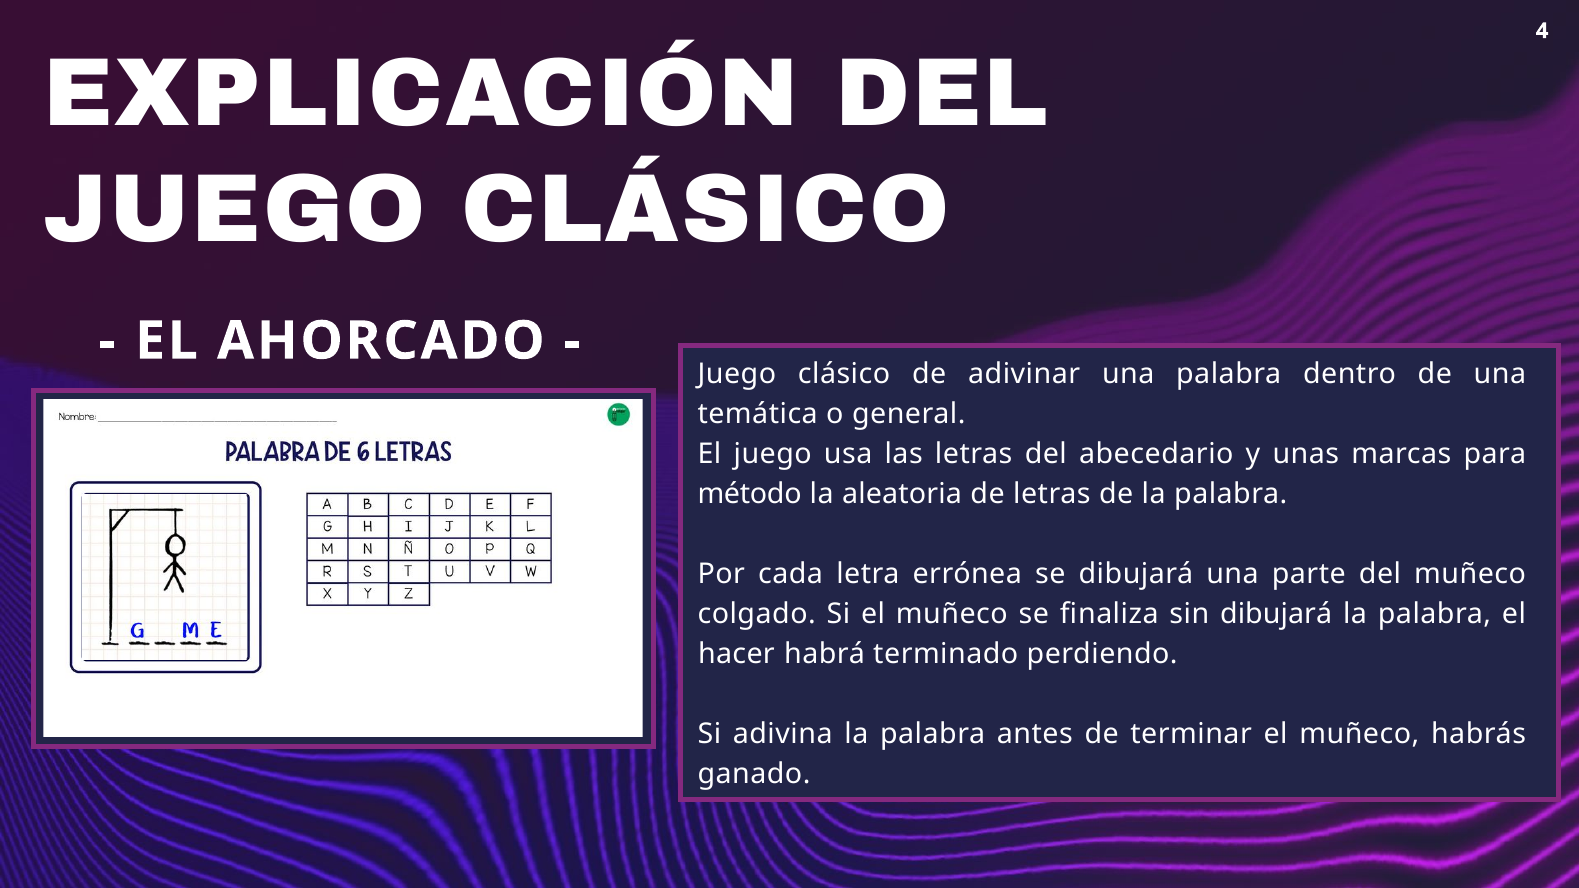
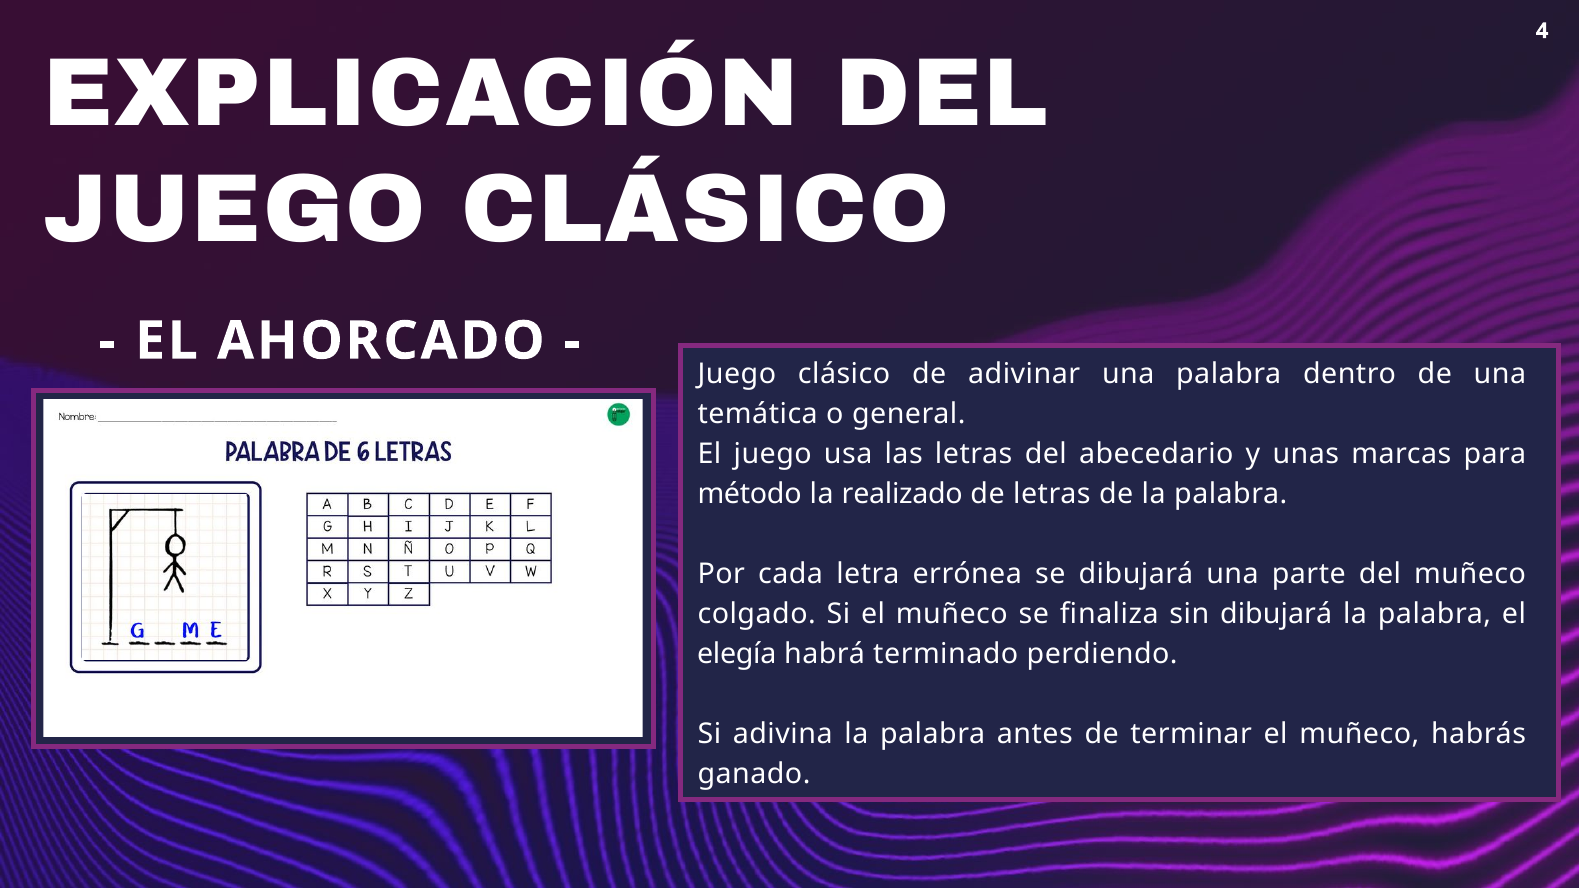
aleatoria: aleatoria -> realizado
hacer: hacer -> elegía
